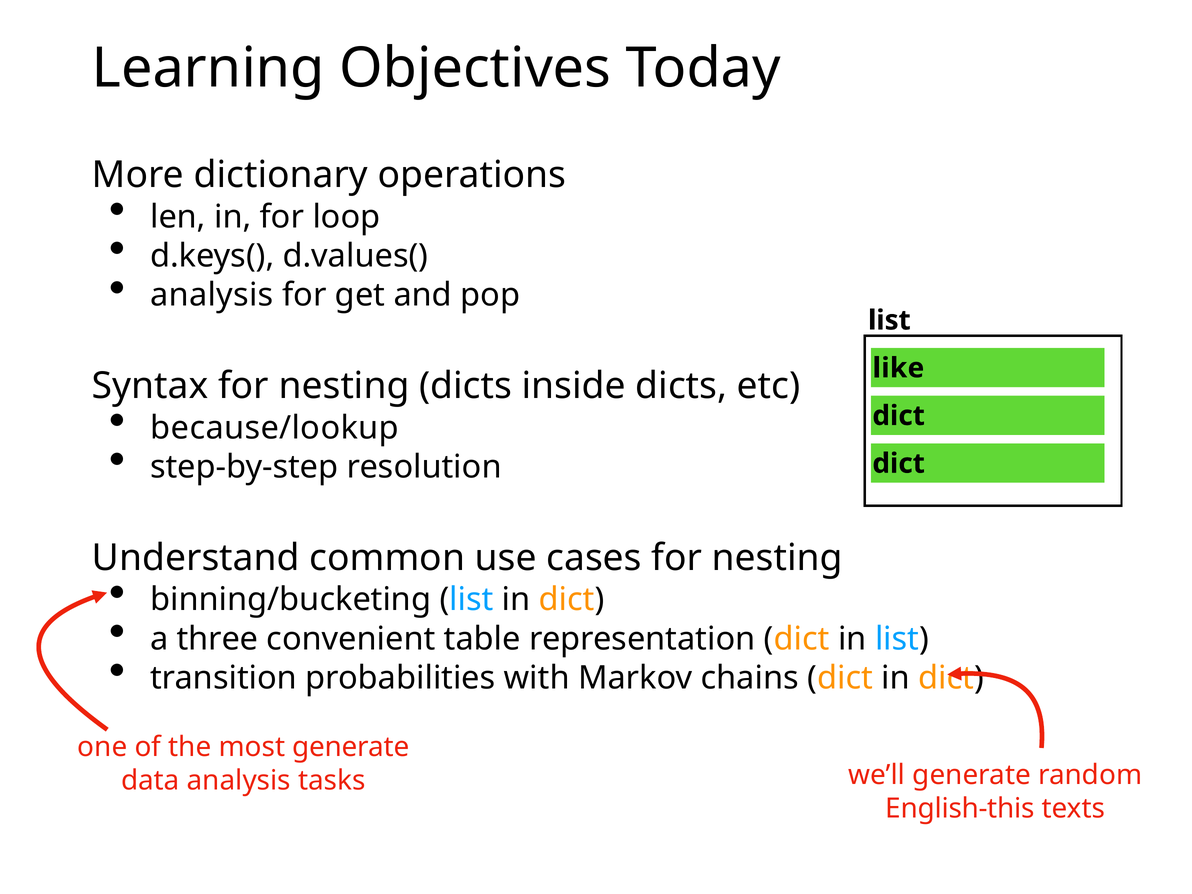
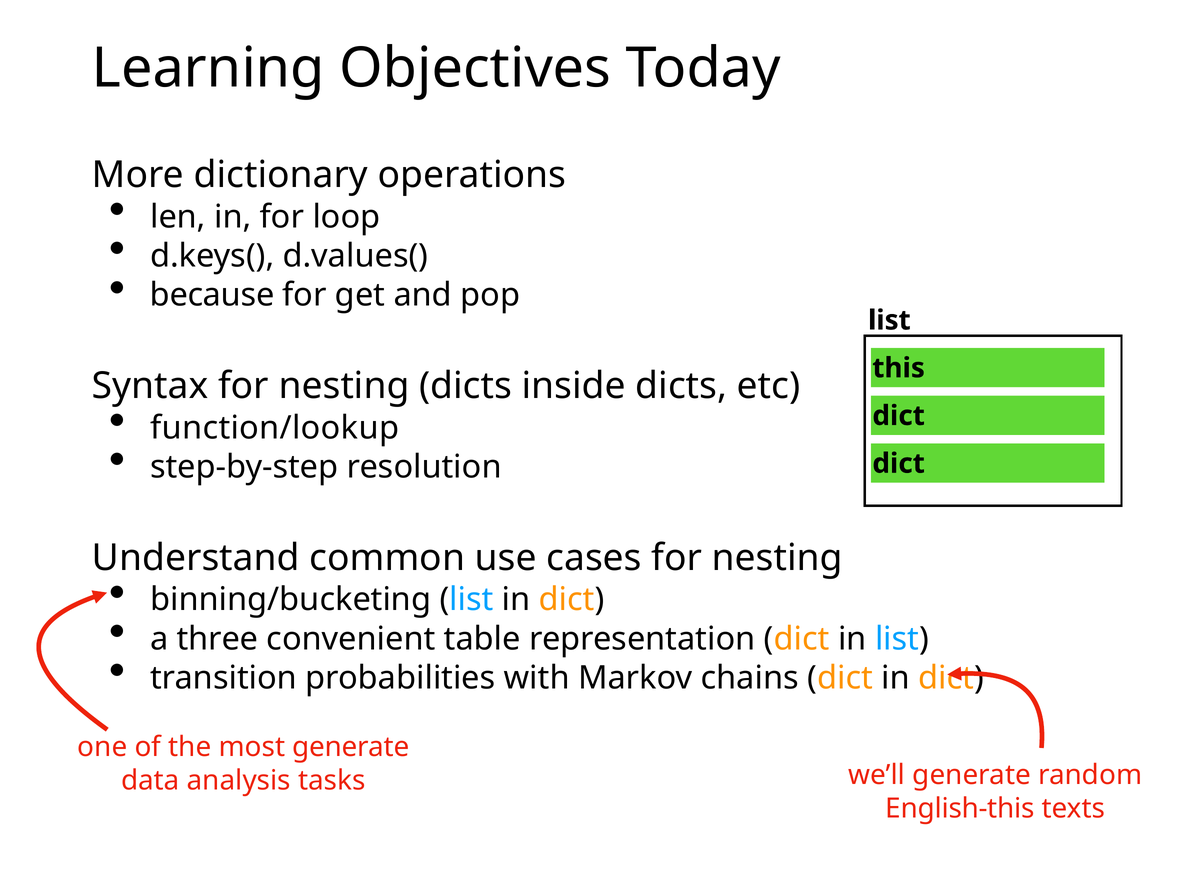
analysis at (212, 295): analysis -> because
like: like -> this
because/lookup: because/lookup -> function/lookup
